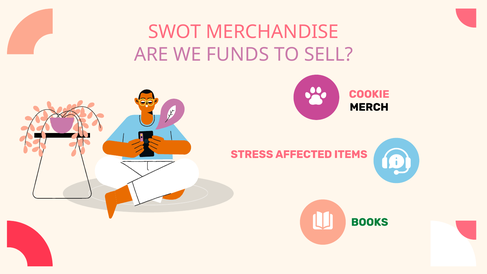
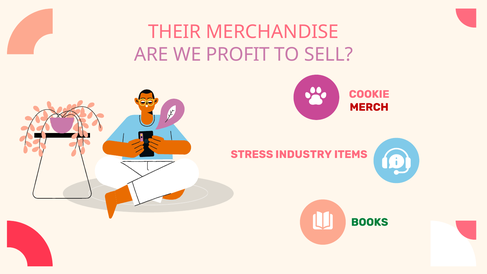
SWOT: SWOT -> THEIR
FUNDS: FUNDS -> PROFIT
MERCH colour: black -> red
AFFECTED: AFFECTED -> INDUSTRY
